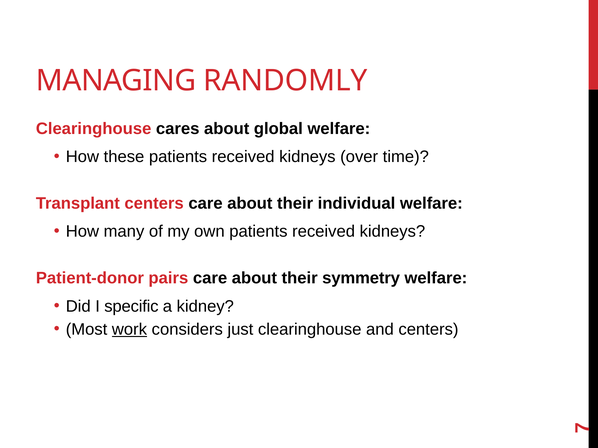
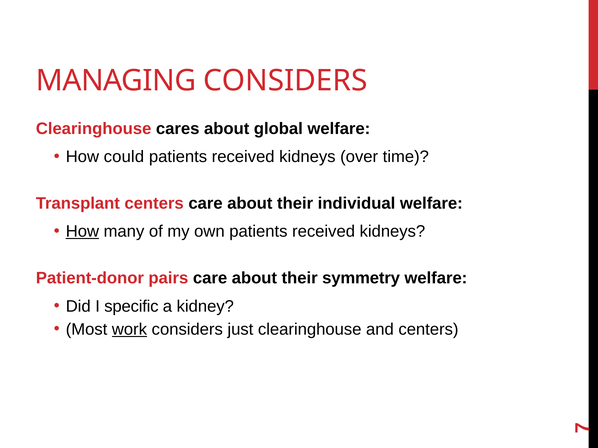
MANAGING RANDOMLY: RANDOMLY -> CONSIDERS
these: these -> could
How at (82, 232) underline: none -> present
